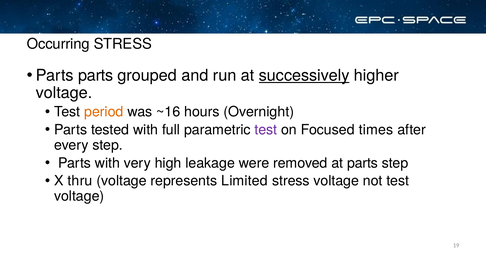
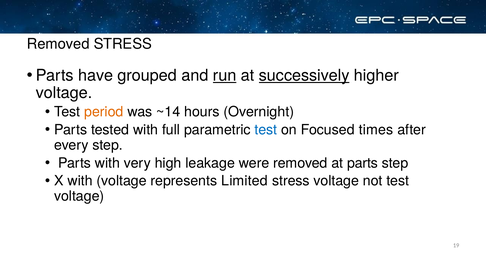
Occurring at (58, 44): Occurring -> Removed
Parts parts: parts -> have
run underline: none -> present
~16: ~16 -> ~14
test at (266, 130) colour: purple -> blue
X thru: thru -> with
